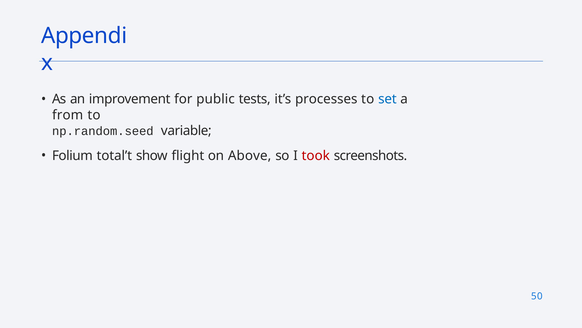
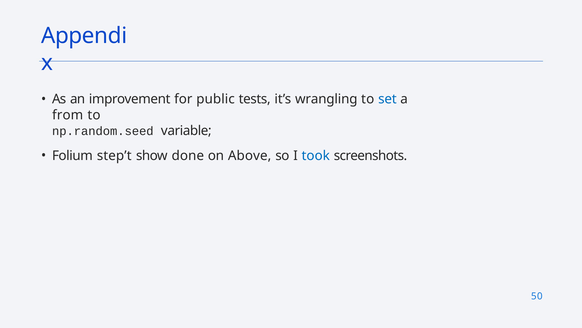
processes: processes -> wrangling
total’t: total’t -> step’t
flight: flight -> done
took colour: red -> blue
